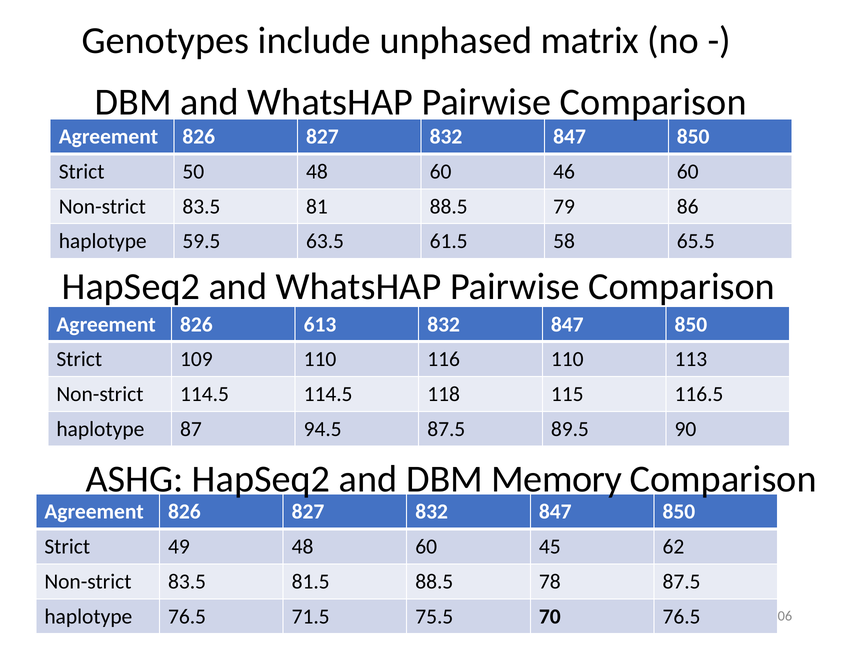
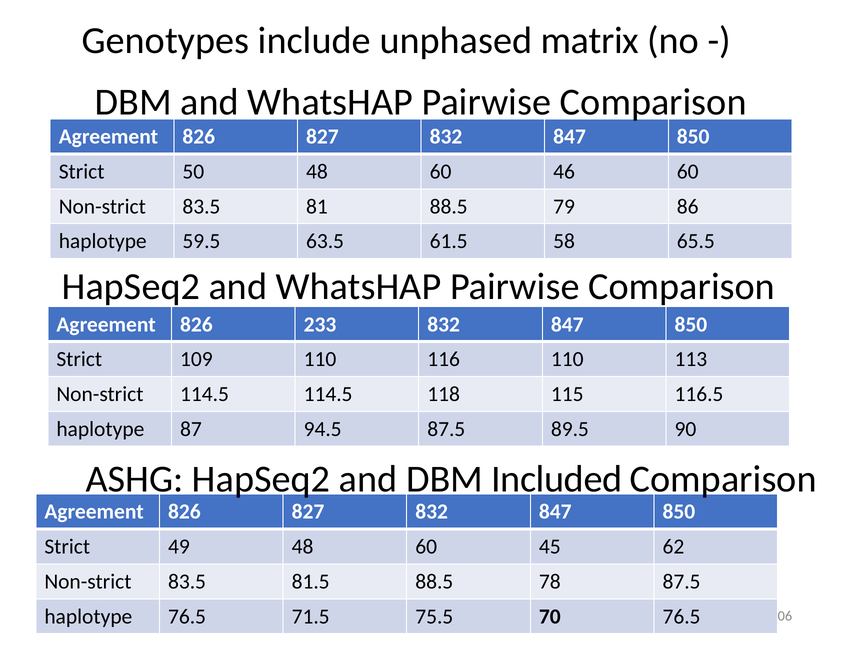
613: 613 -> 233
Memory: Memory -> Included
